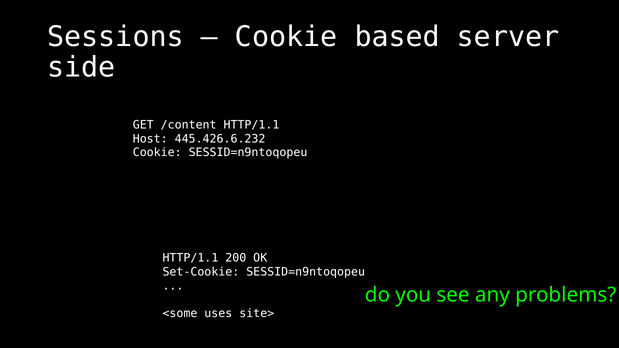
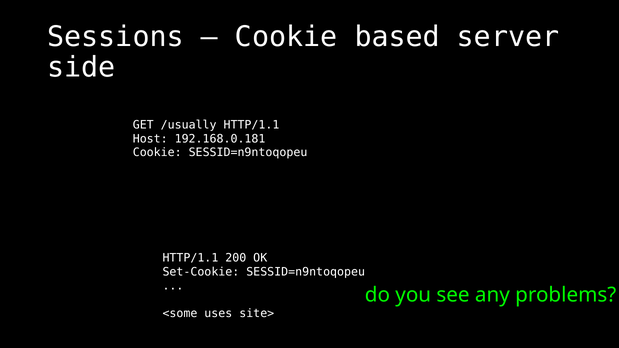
/content: /content -> /usually
445.426.6.232: 445.426.6.232 -> 192.168.0.181
